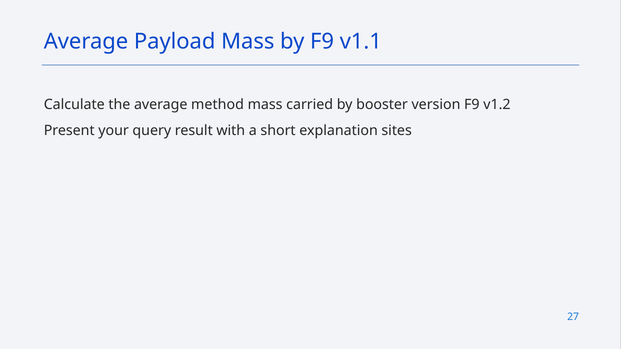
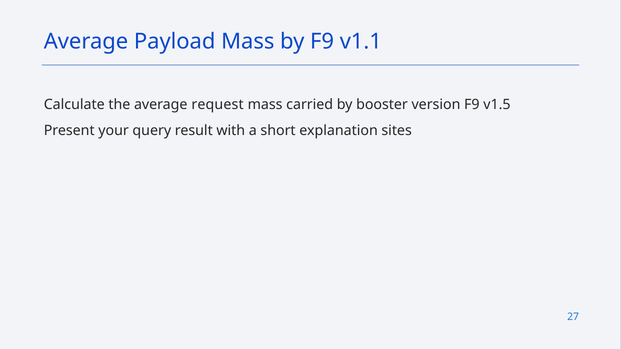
method: method -> request
v1.2: v1.2 -> v1.5
